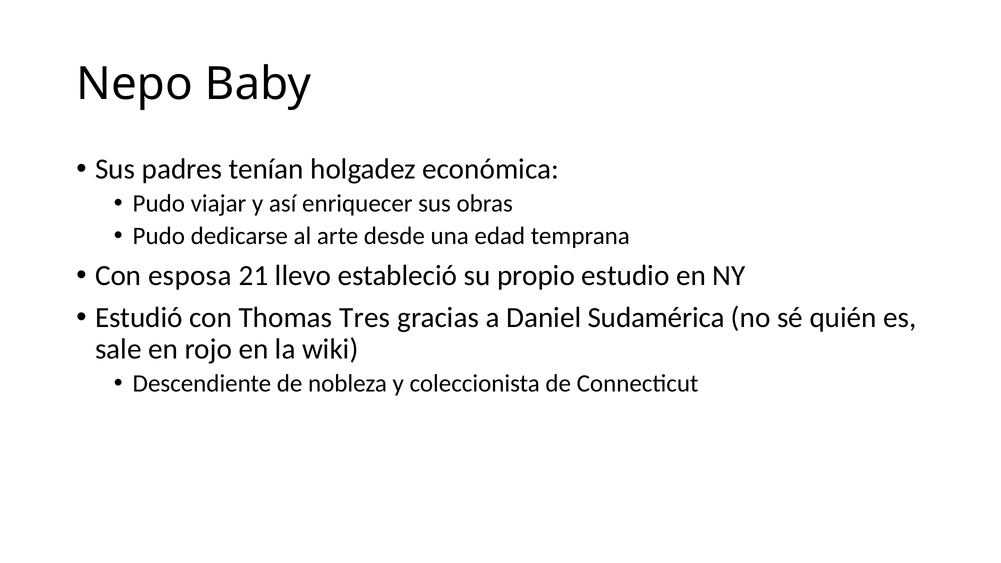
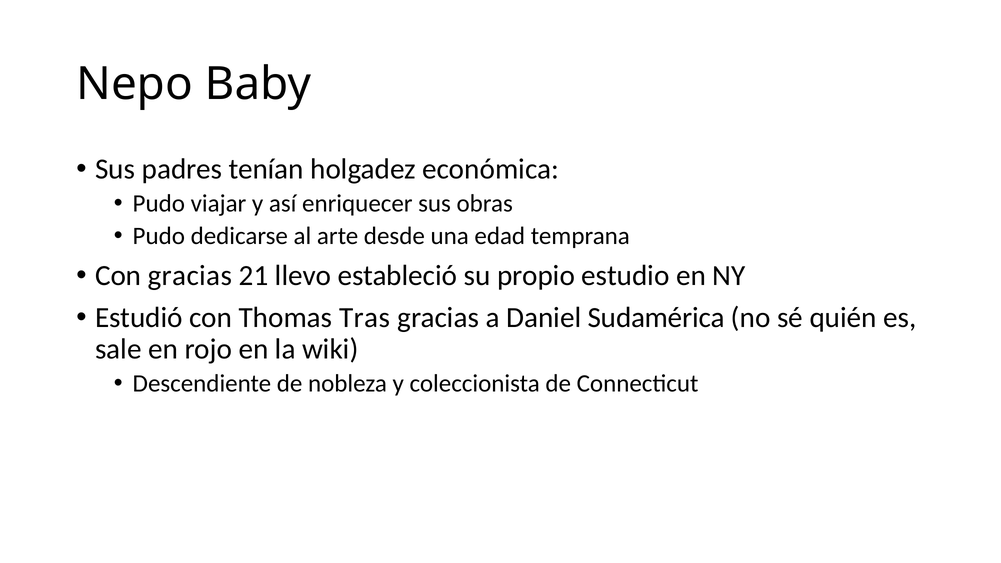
Con esposa: esposa -> gracias
Tres: Tres -> Tras
